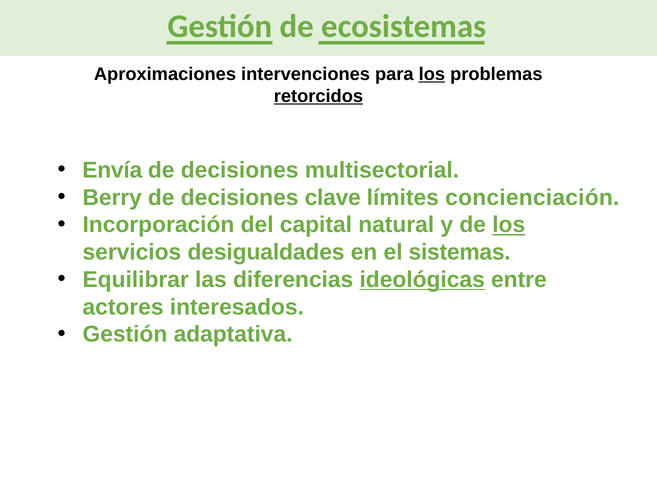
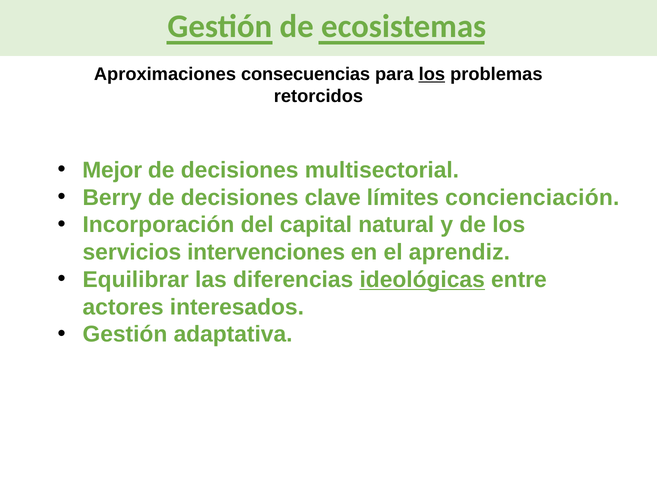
intervenciones: intervenciones -> consecuencias
retorcidos underline: present -> none
Envía: Envía -> Mejor
los at (509, 225) underline: present -> none
desigualdades: desigualdades -> intervenciones
sistemas: sistemas -> aprendiz
